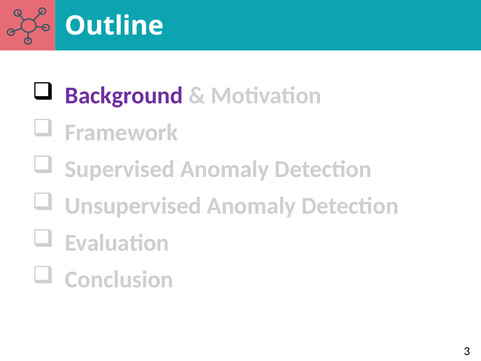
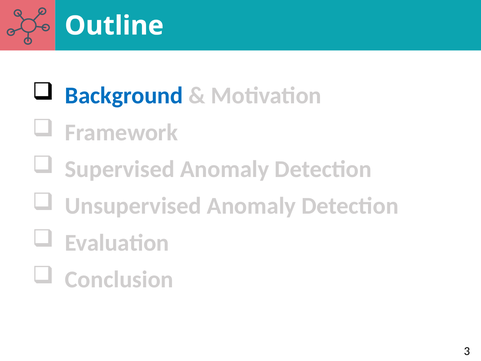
Background colour: purple -> blue
